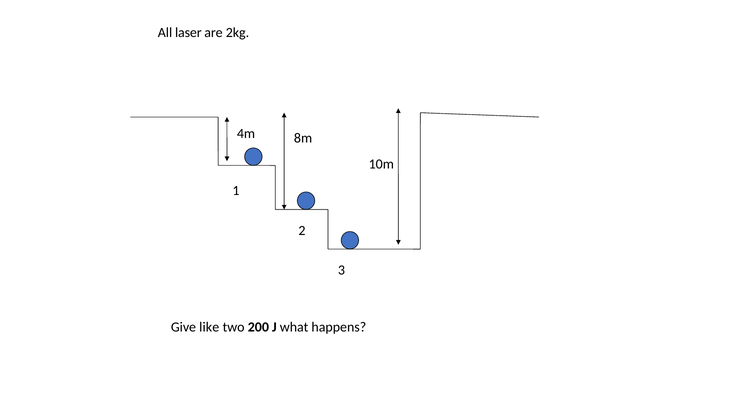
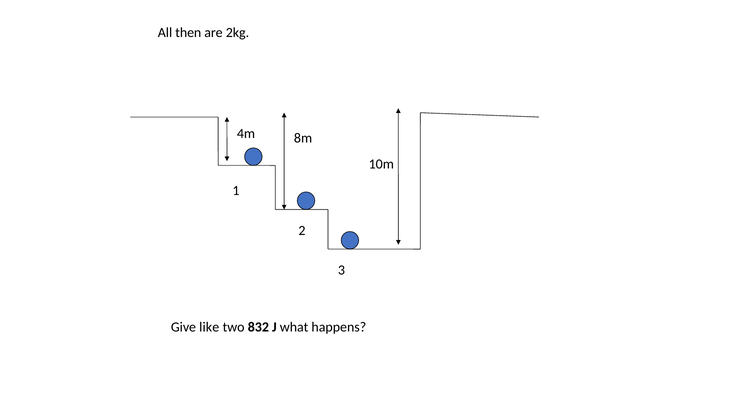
laser: laser -> then
200: 200 -> 832
